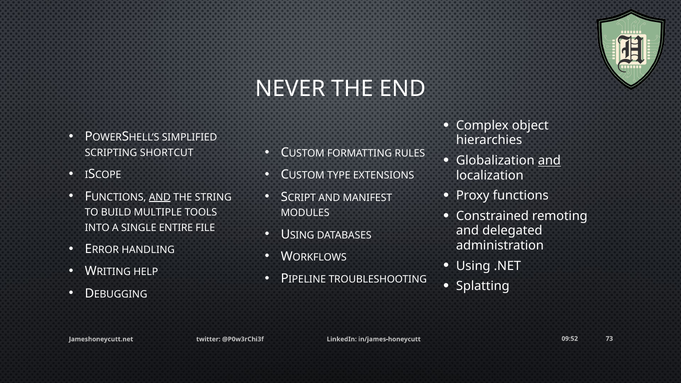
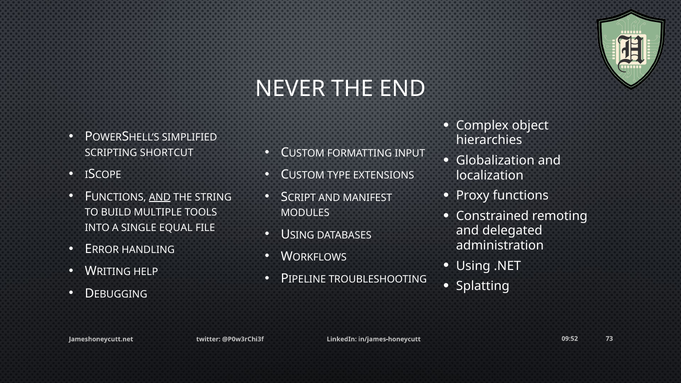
RULES: RULES -> INPUT
and at (549, 161) underline: present -> none
ENTIRE: ENTIRE -> EQUAL
